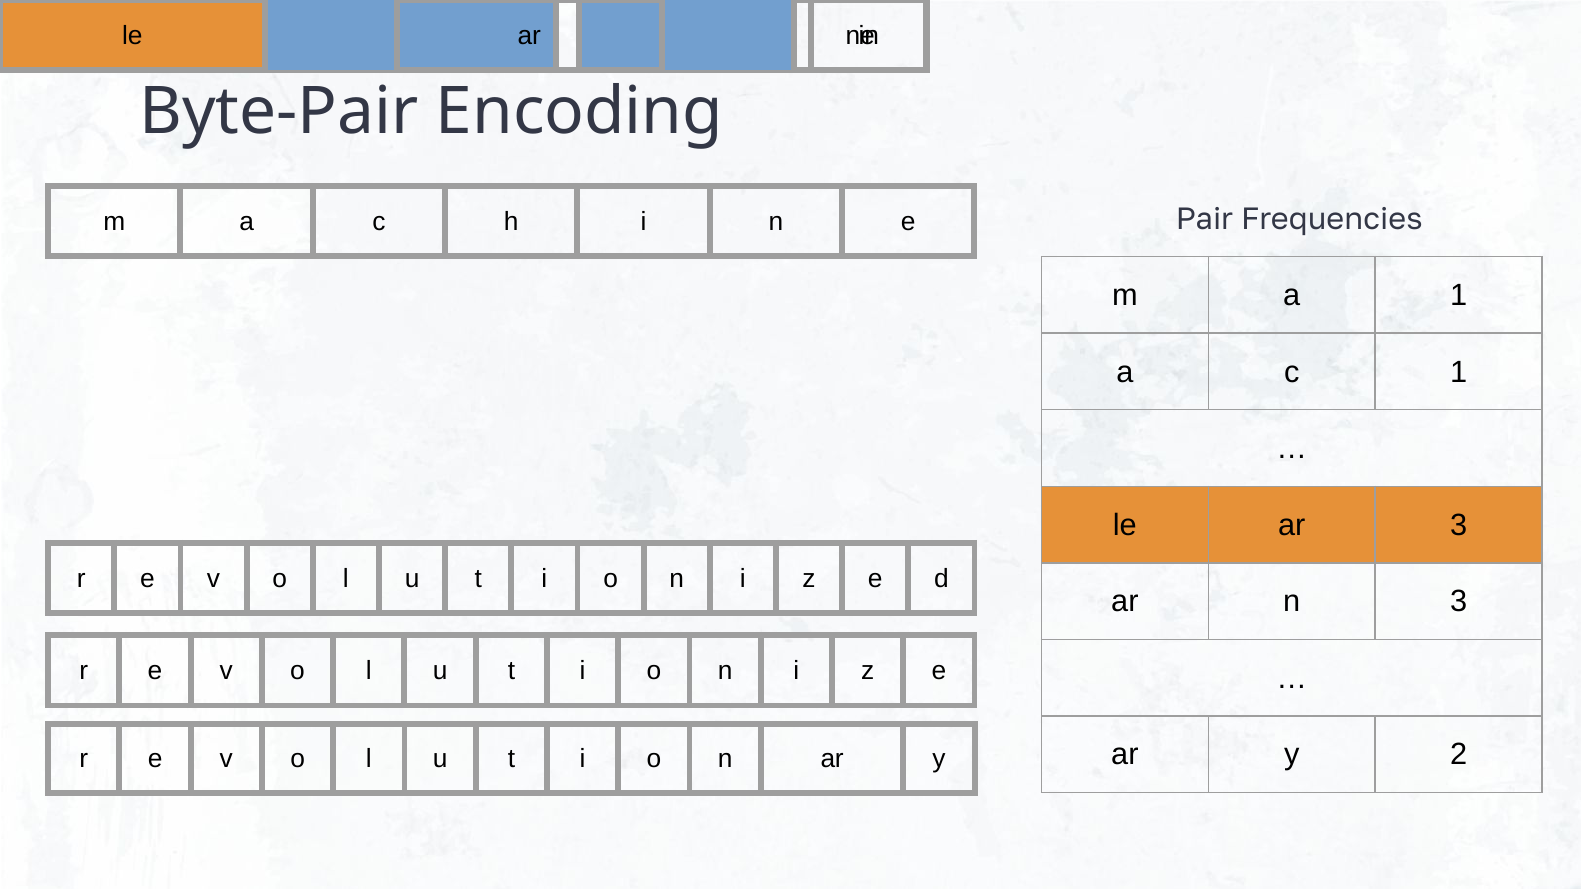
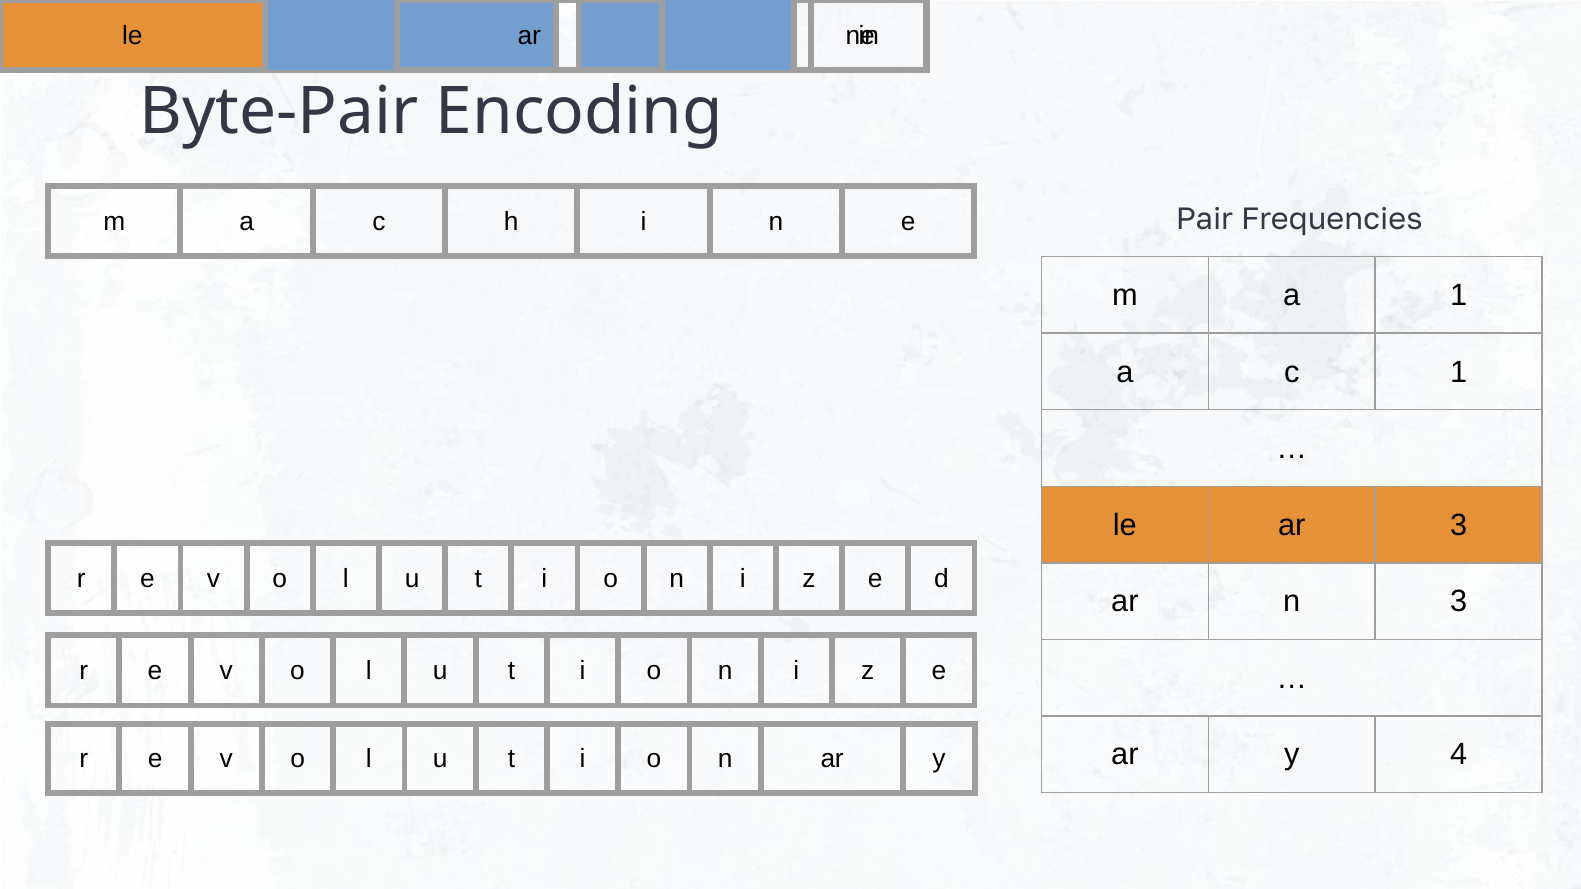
2: 2 -> 4
